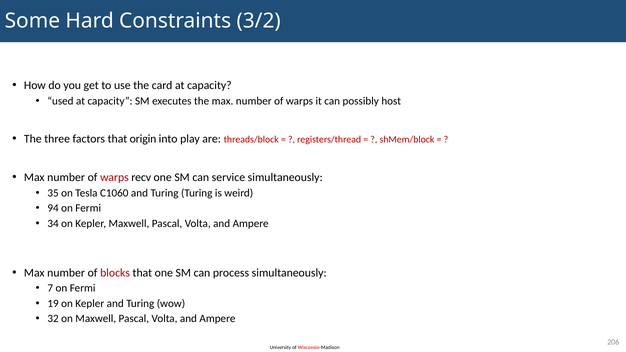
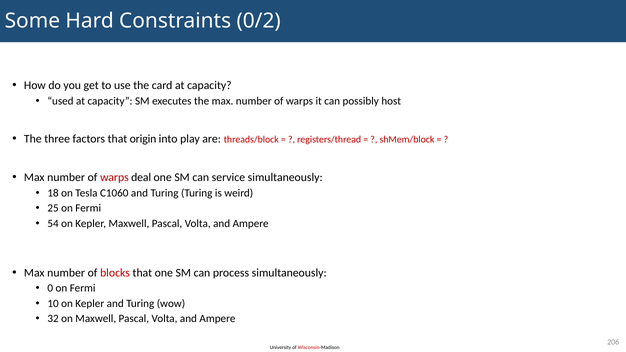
3/2: 3/2 -> 0/2
recv: recv -> deal
35: 35 -> 18
94: 94 -> 25
34: 34 -> 54
7: 7 -> 0
19: 19 -> 10
